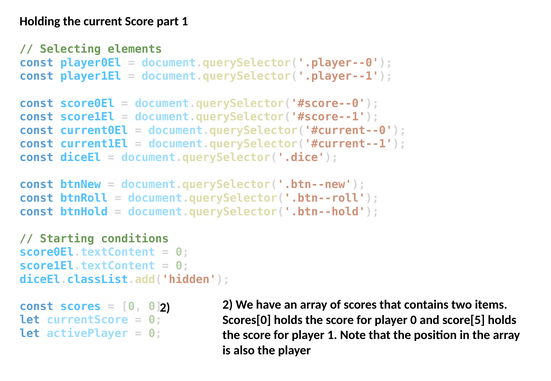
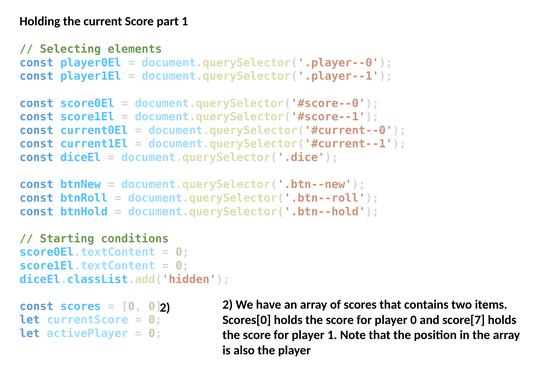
score[5: score[5 -> score[7
